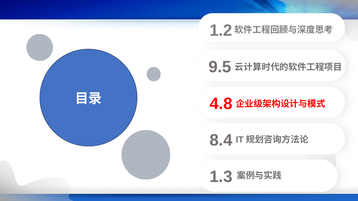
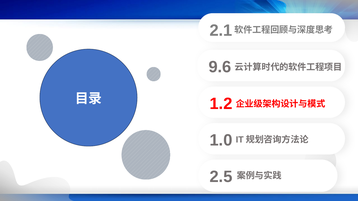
1.2: 1.2 -> 2.1
9.5: 9.5 -> 9.6
4.8: 4.8 -> 1.2
8.4: 8.4 -> 1.0
1.3: 1.3 -> 2.5
